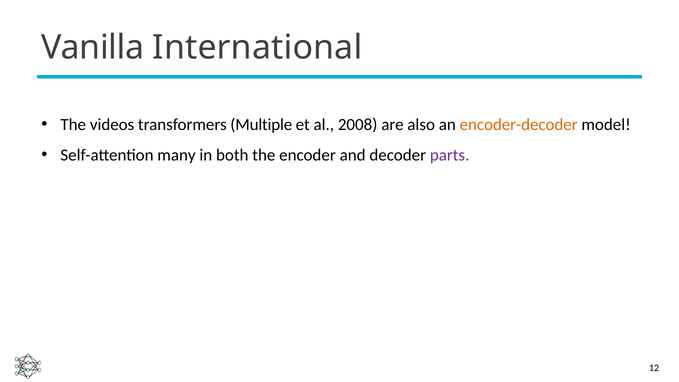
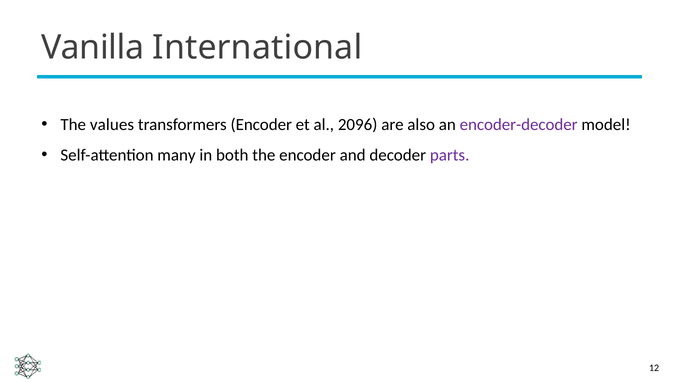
videos: videos -> values
transformers Multiple: Multiple -> Encoder
2008: 2008 -> 2096
encoder-decoder colour: orange -> purple
